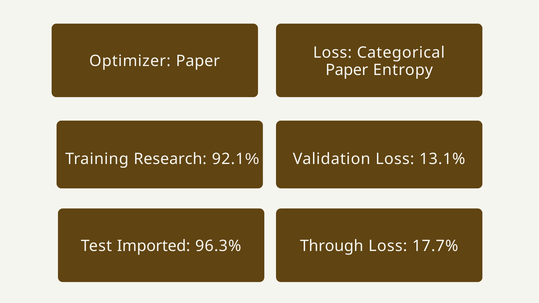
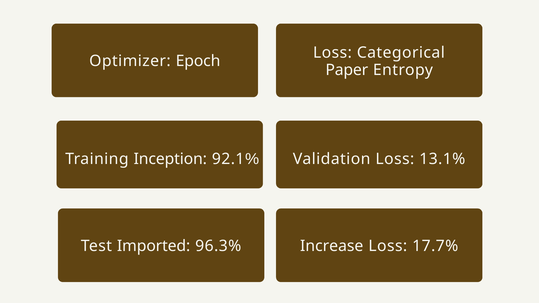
Optimizer Paper: Paper -> Epoch
Research: Research -> Inception
Through: Through -> Increase
